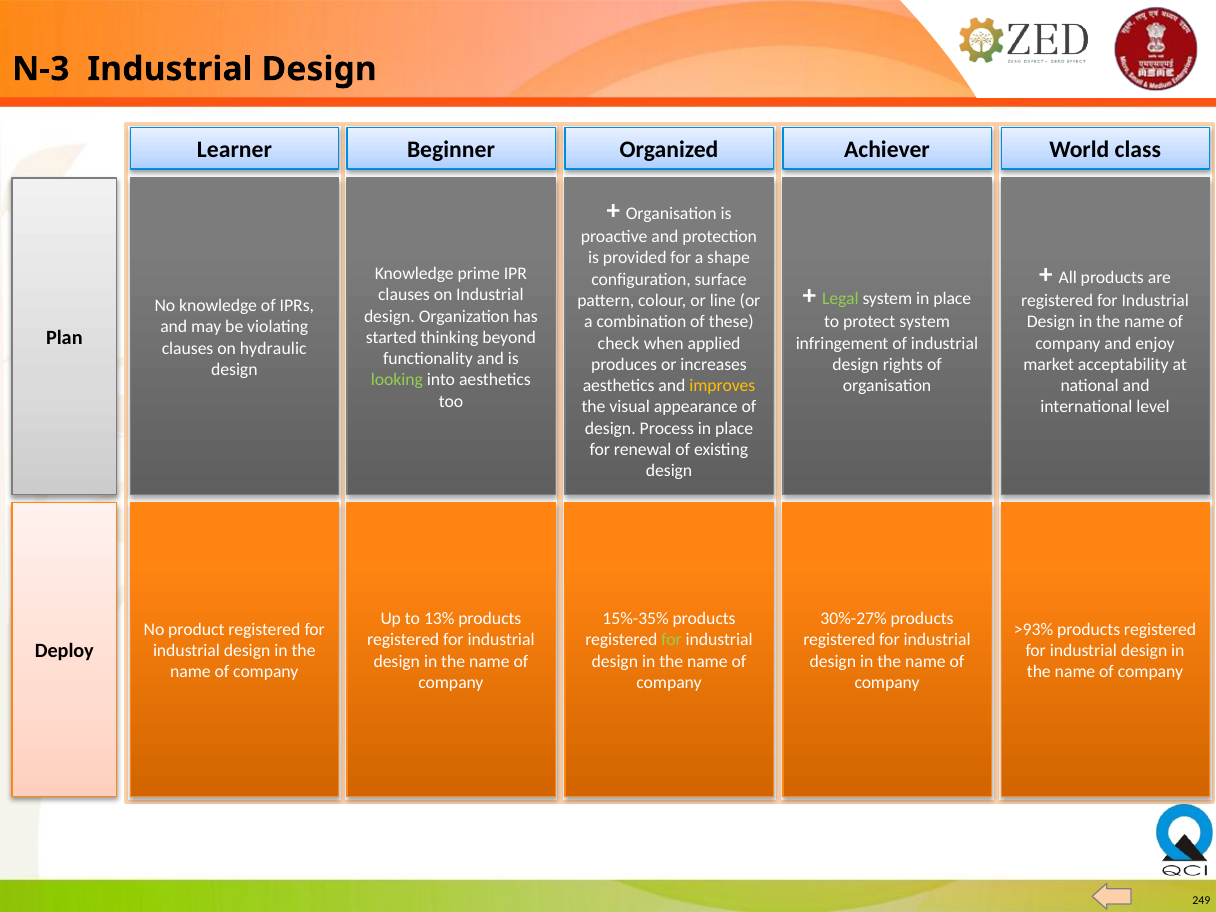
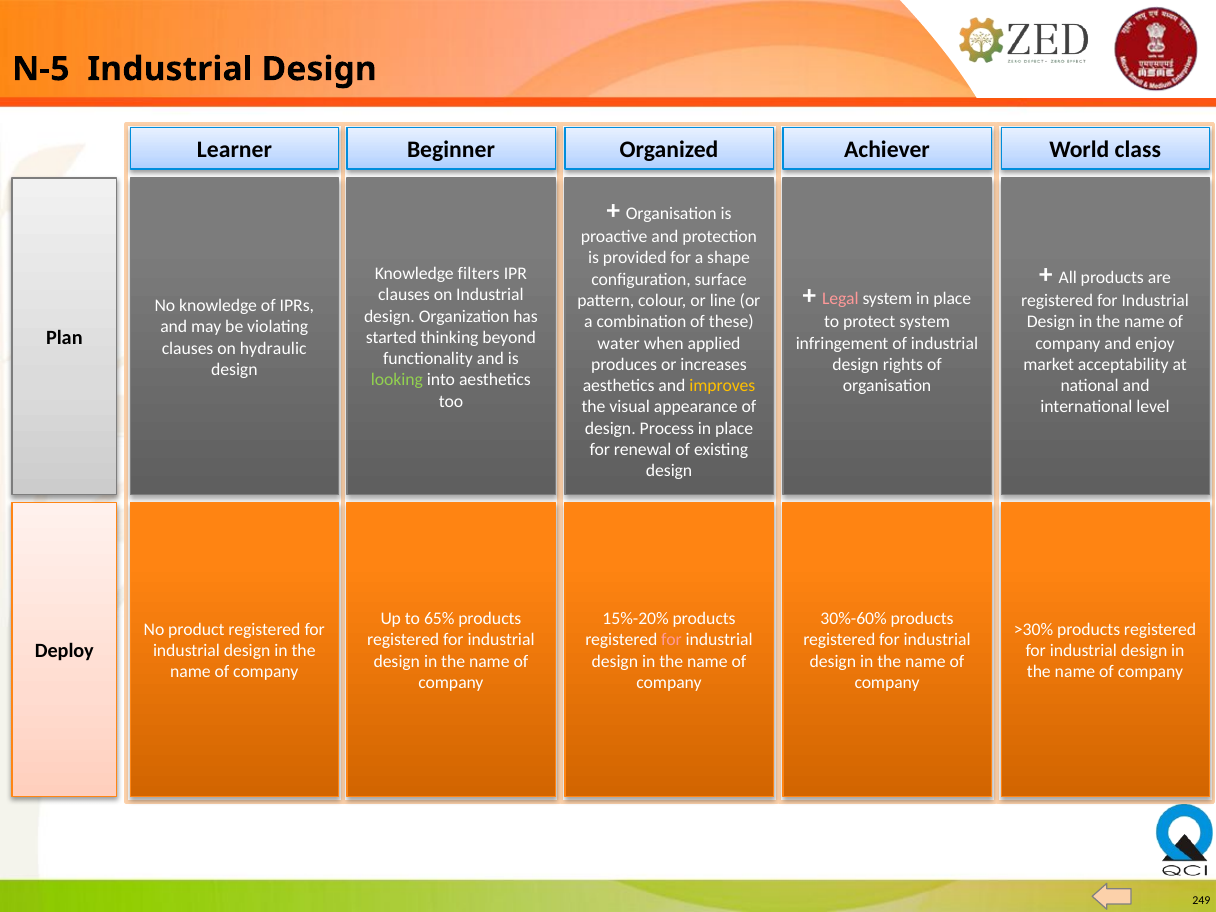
N-3: N-3 -> N-5
prime: prime -> filters
Legal colour: light green -> pink
check: check -> water
13%: 13% -> 65%
15%-35%: 15%-35% -> 15%-20%
30%-27%: 30%-27% -> 30%-60%
>93%: >93% -> >30%
for at (672, 640) colour: light green -> pink
